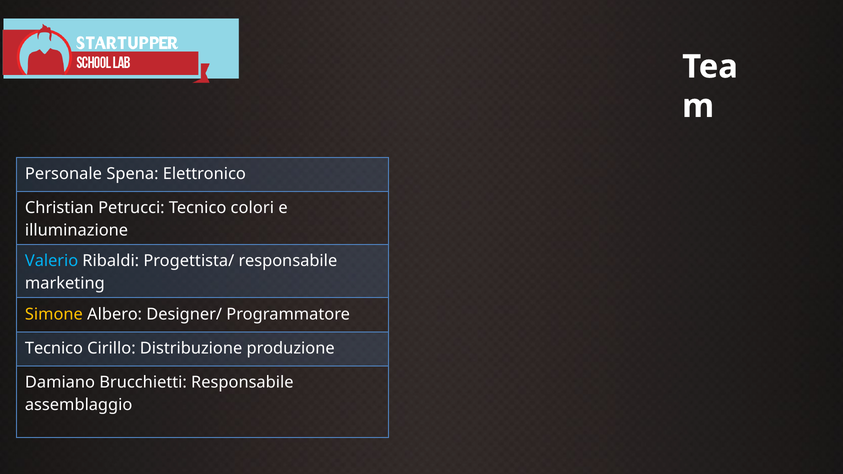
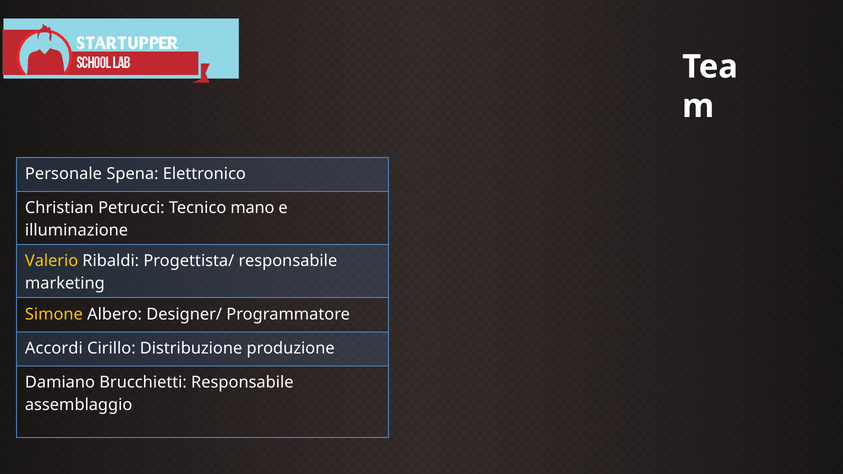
colori: colori -> mano
Valerio colour: light blue -> yellow
Tecnico at (54, 348): Tecnico -> Accordi
